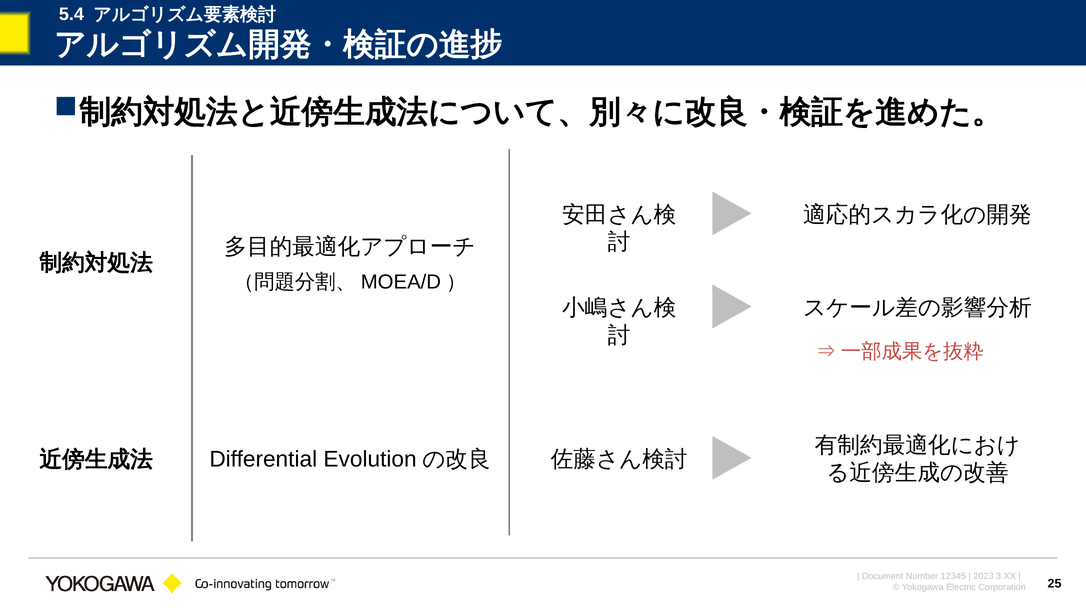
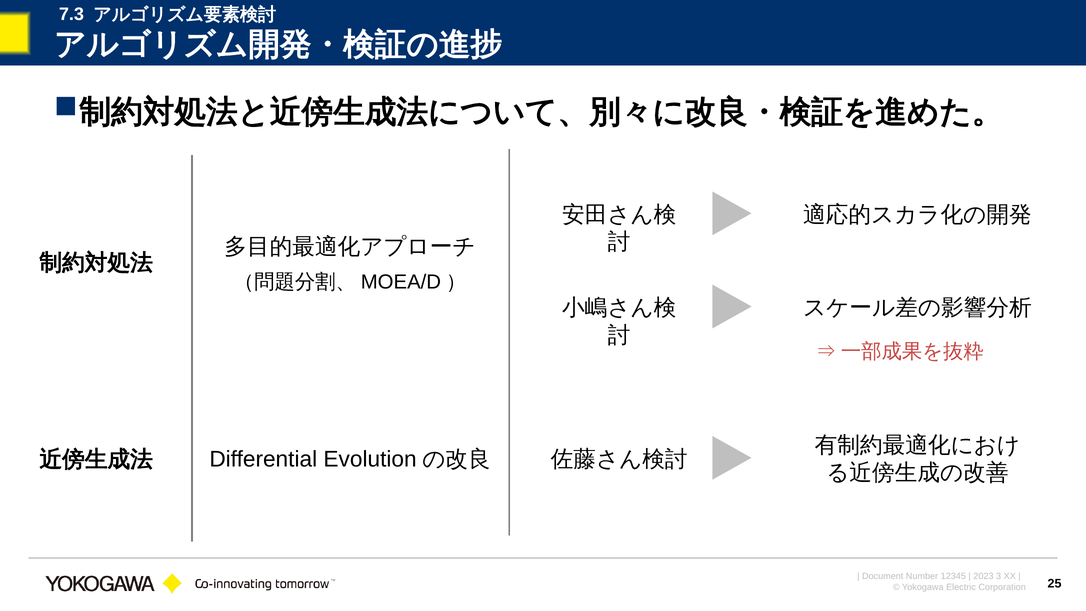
5.4: 5.4 -> 7.3
